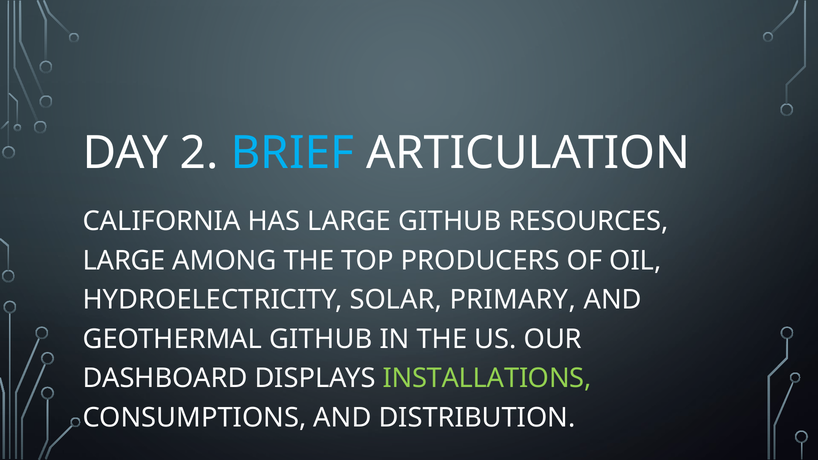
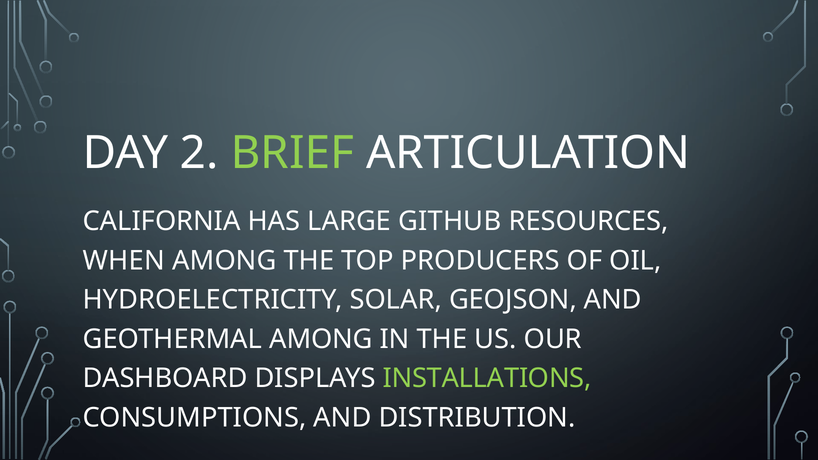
BRIEF colour: light blue -> light green
LARGE at (124, 261): LARGE -> WHEN
PRIMARY: PRIMARY -> GEOJSON
GEOTHERMAL GITHUB: GITHUB -> AMONG
